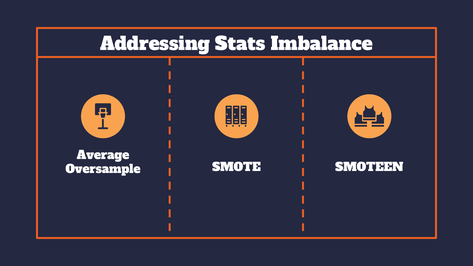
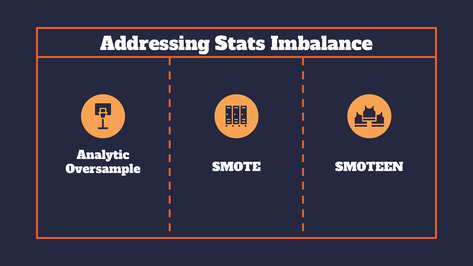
Average: Average -> Analytic
